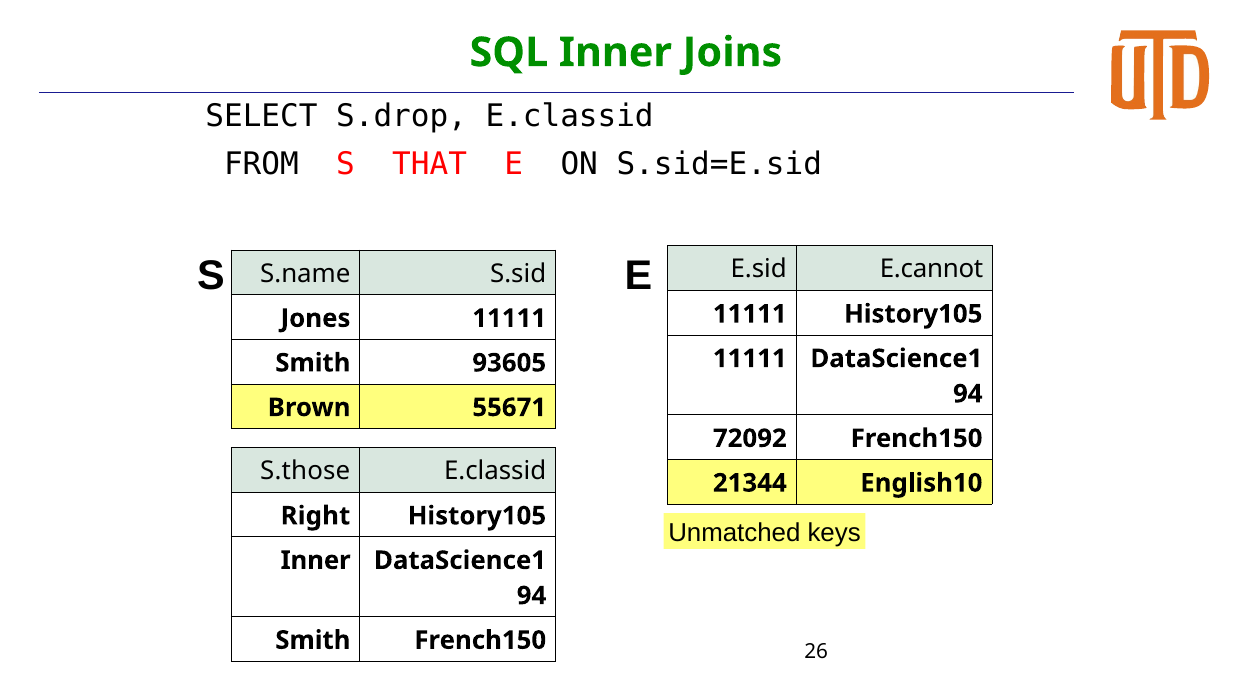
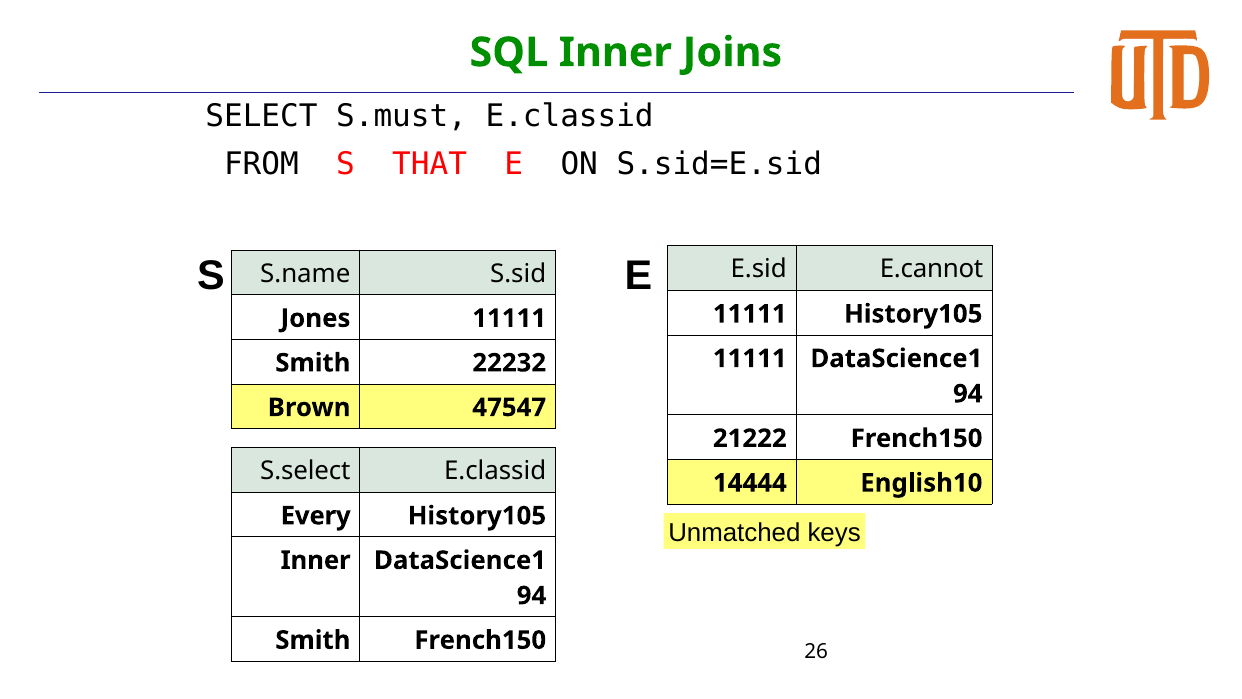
S.drop: S.drop -> S.must
93605: 93605 -> 22232
55671: 55671 -> 47547
72092: 72092 -> 21222
S.those: S.those -> S.select
21344: 21344 -> 14444
Right: Right -> Every
